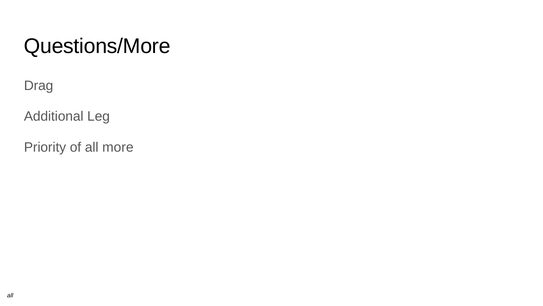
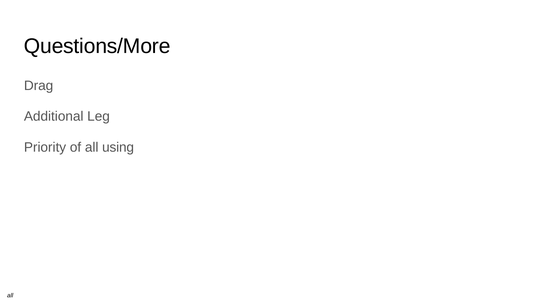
more: more -> using
